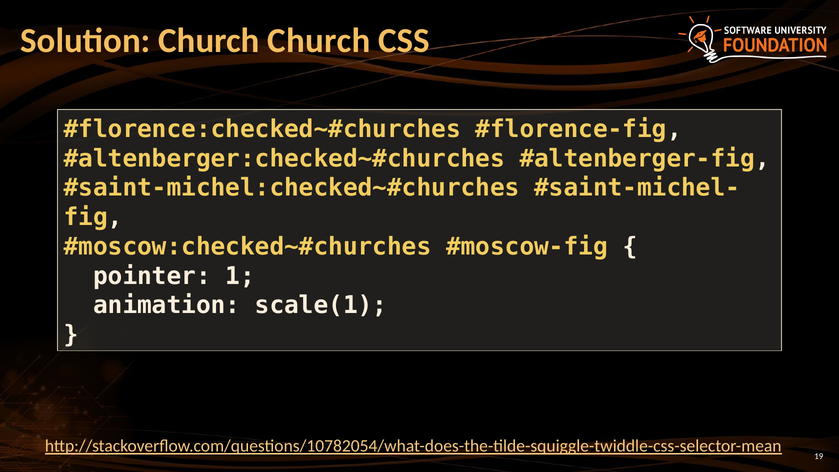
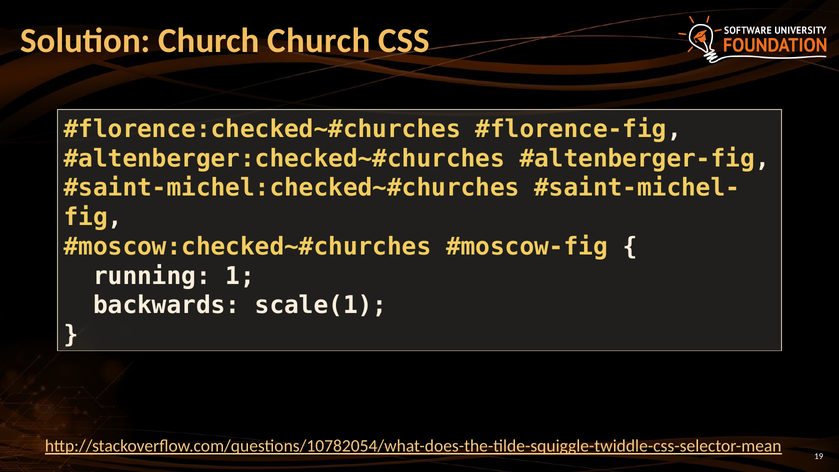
pointer: pointer -> running
animation: animation -> backwards
